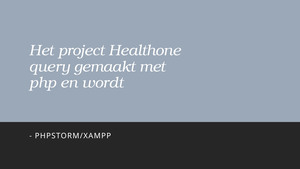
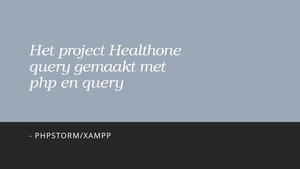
en wordt: wordt -> query
